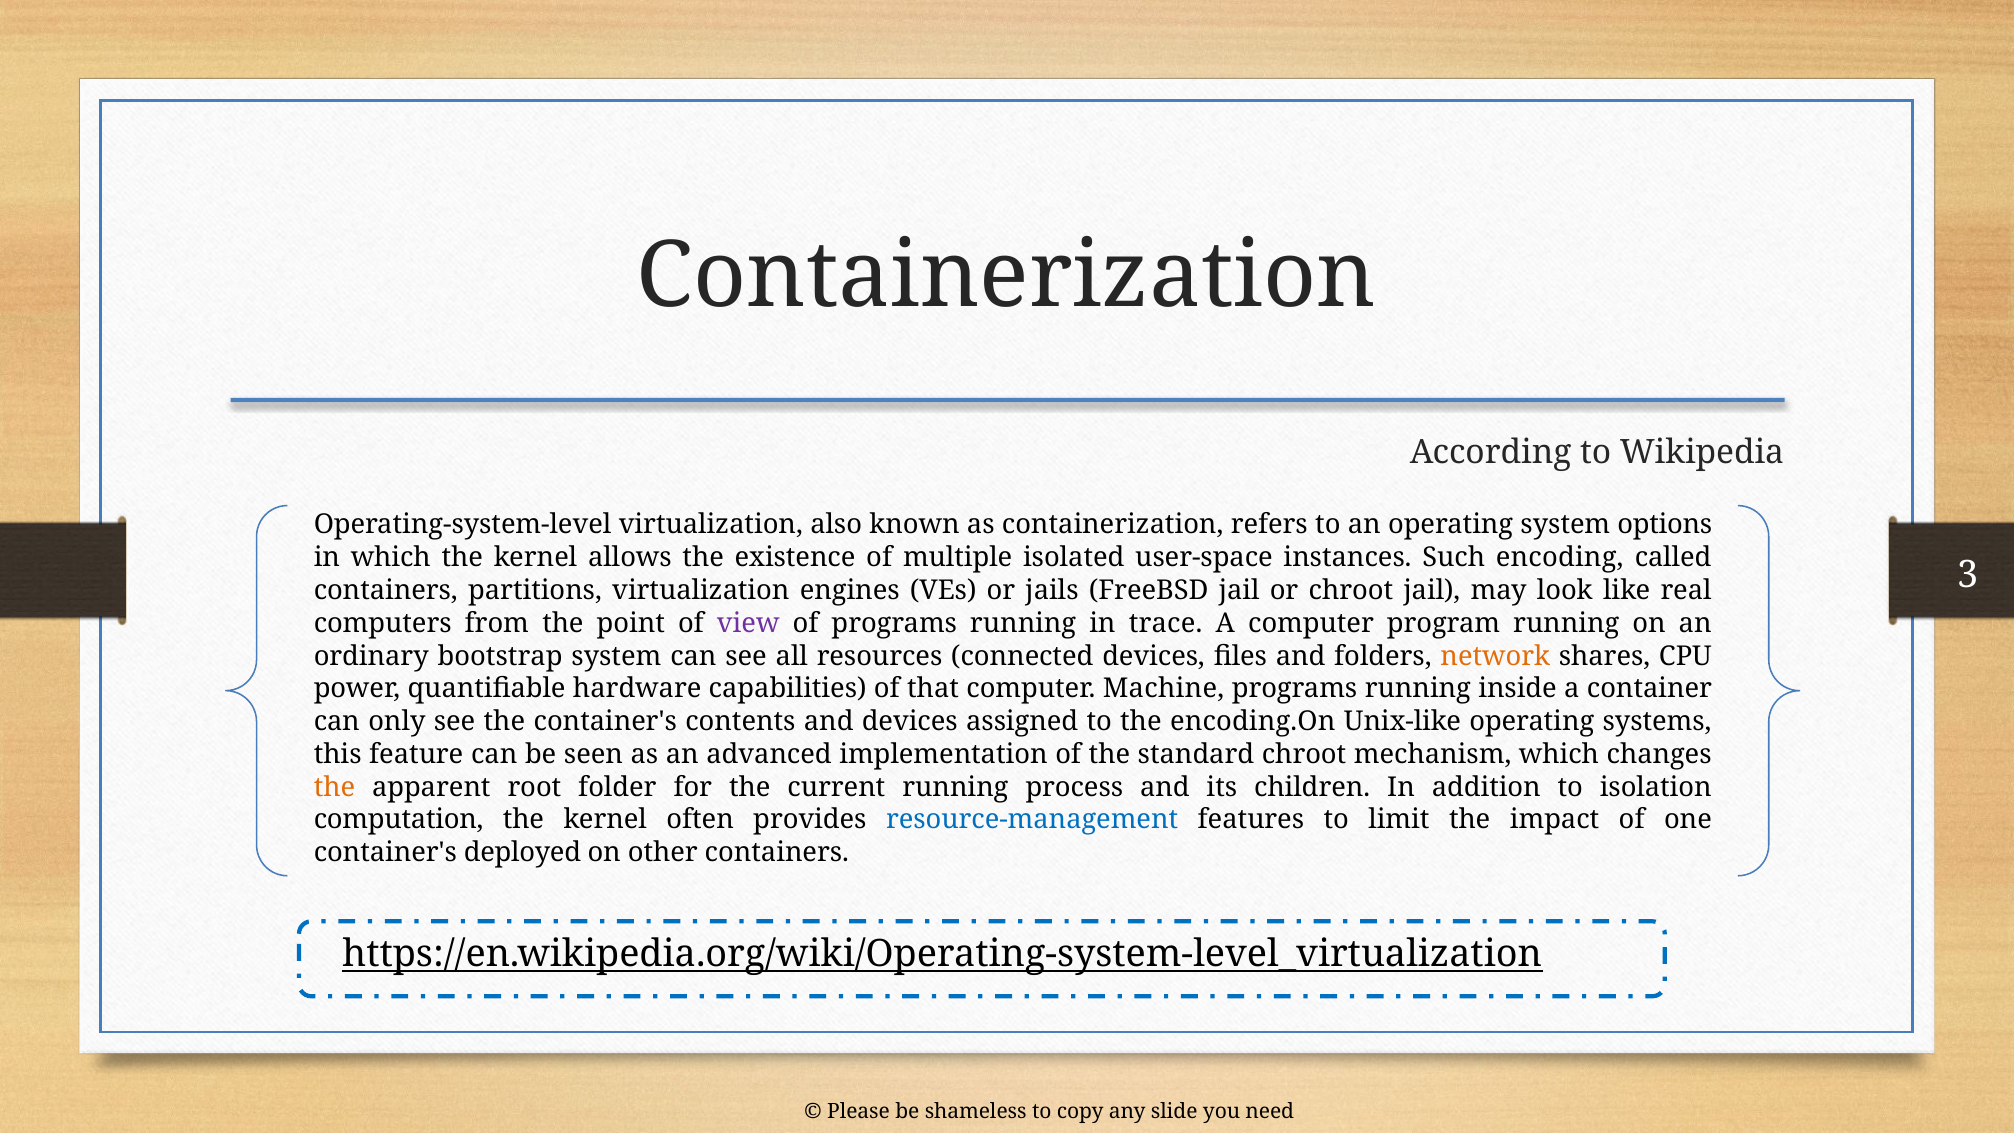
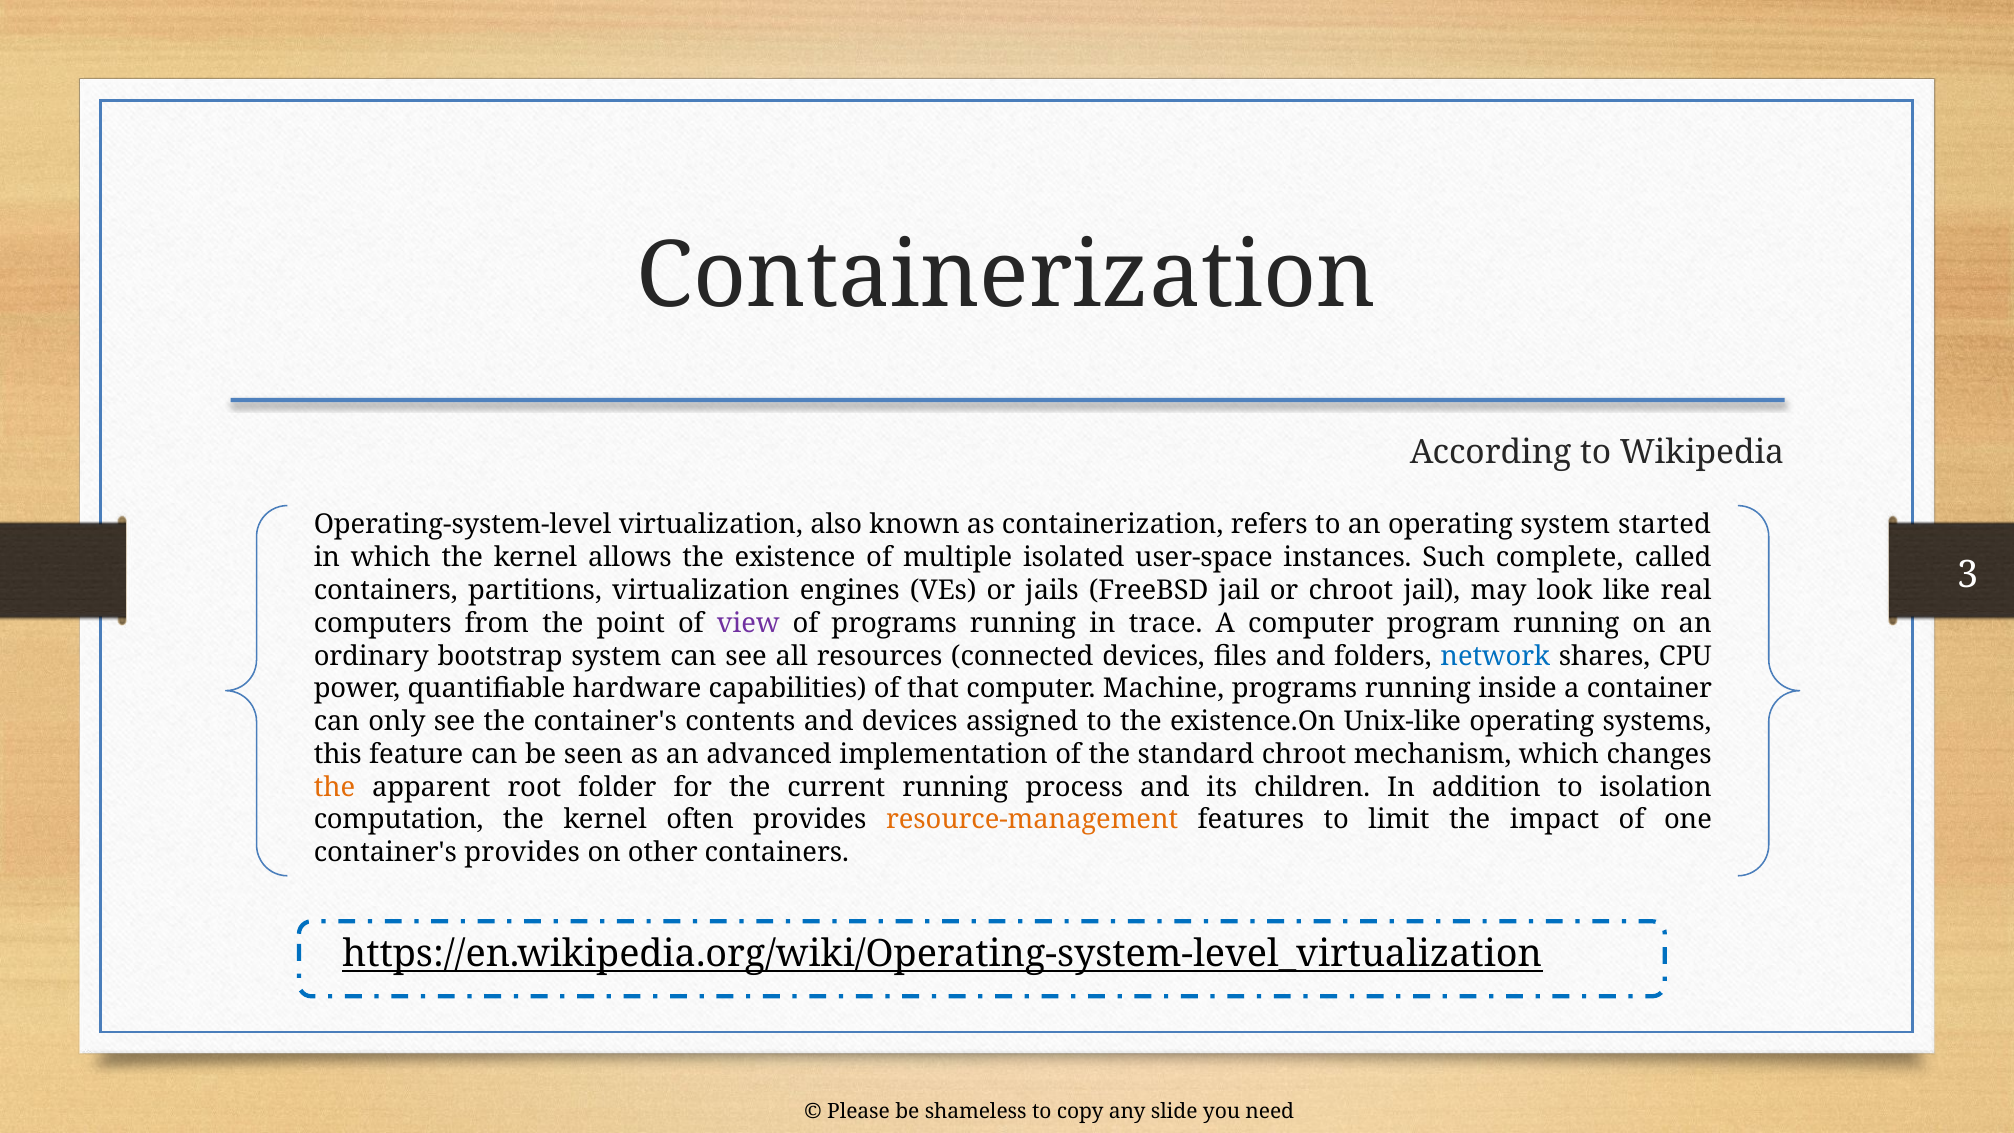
options: options -> started
encoding: encoding -> complete
network colour: orange -> blue
encoding.On: encoding.On -> existence.On
resource-management colour: blue -> orange
container's deployed: deployed -> provides
